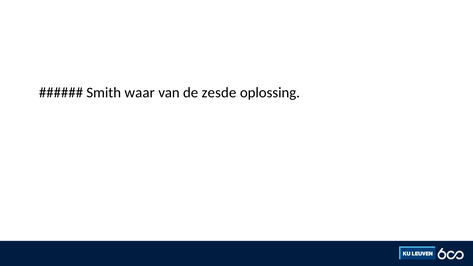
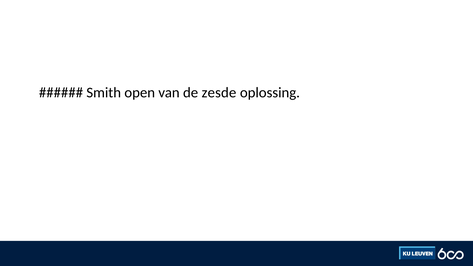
waar: waar -> open
